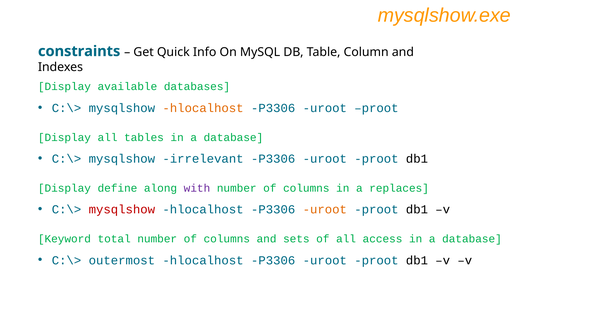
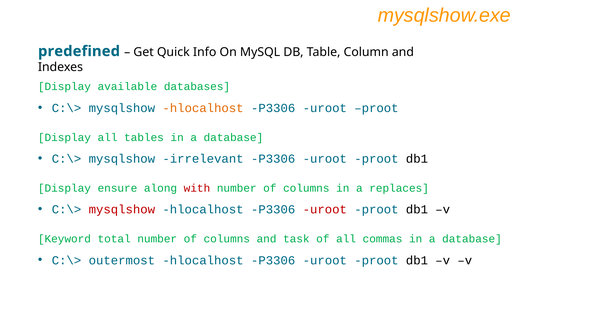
constraints: constraints -> predefined
define: define -> ensure
with colour: purple -> red
uroot at (325, 210) colour: orange -> red
sets: sets -> task
access: access -> commas
